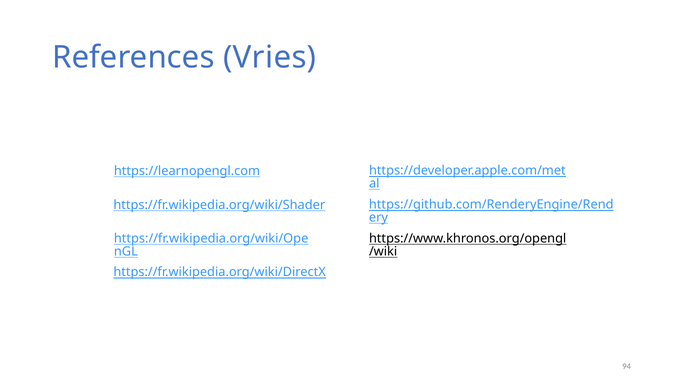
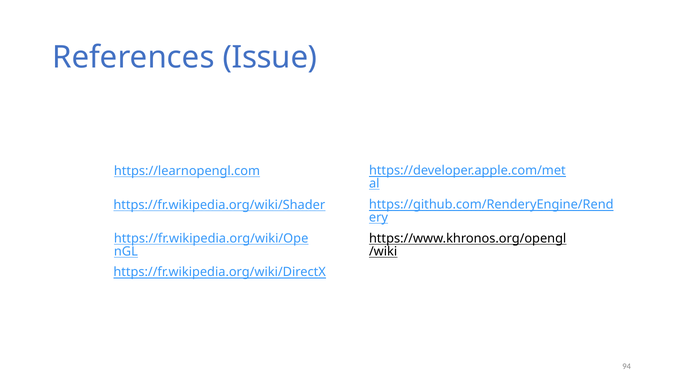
Vries: Vries -> Issue
